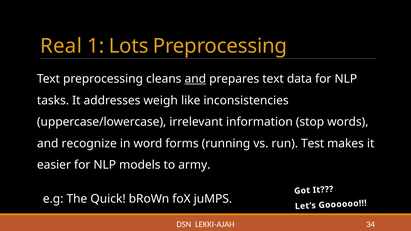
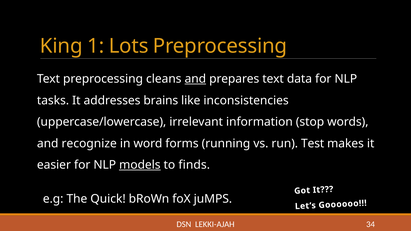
Real: Real -> King
weigh: weigh -> brains
models underline: none -> present
army: army -> finds
